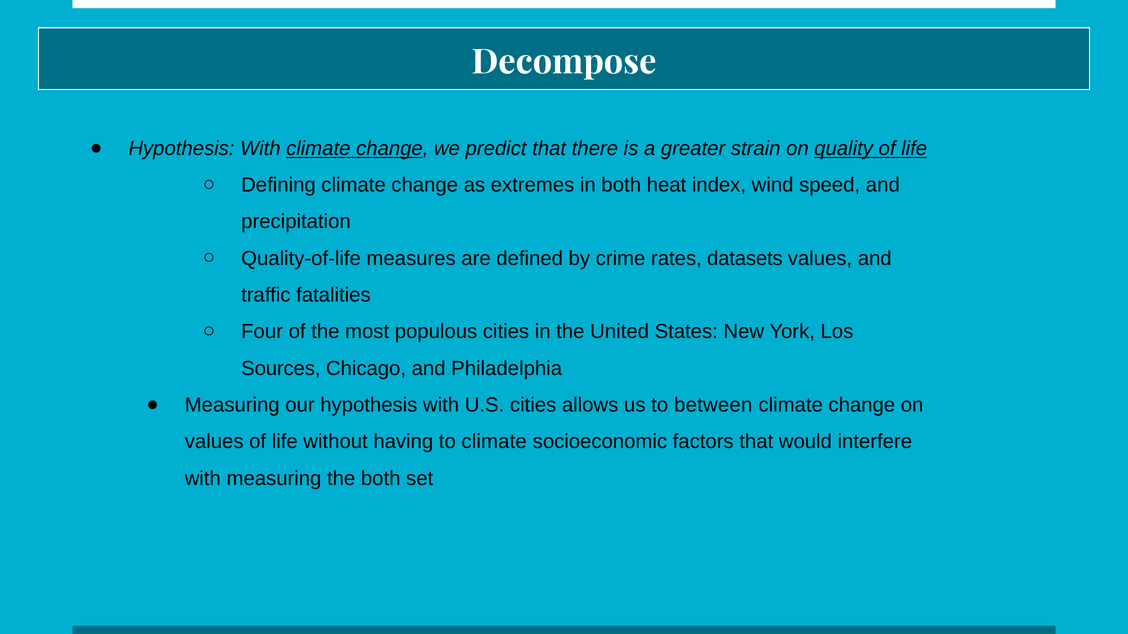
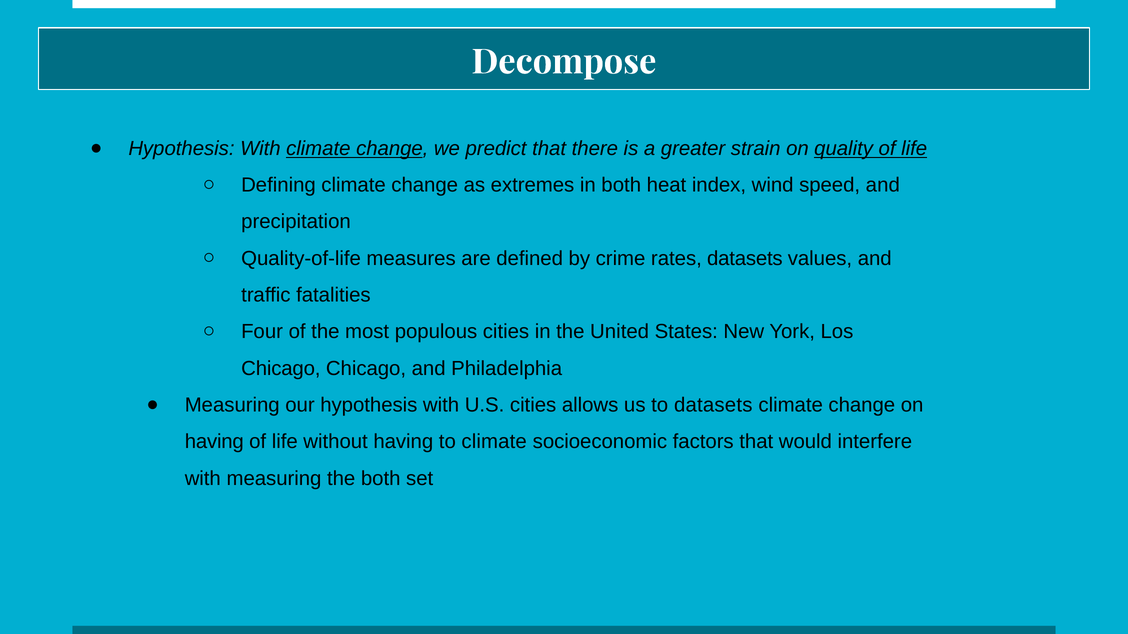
Sources at (281, 369): Sources -> Chicago
to between: between -> datasets
values at (214, 442): values -> having
